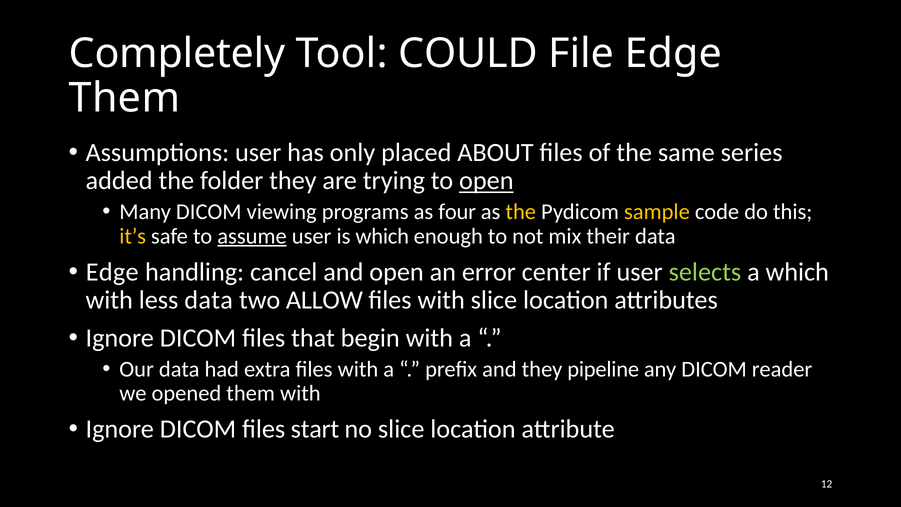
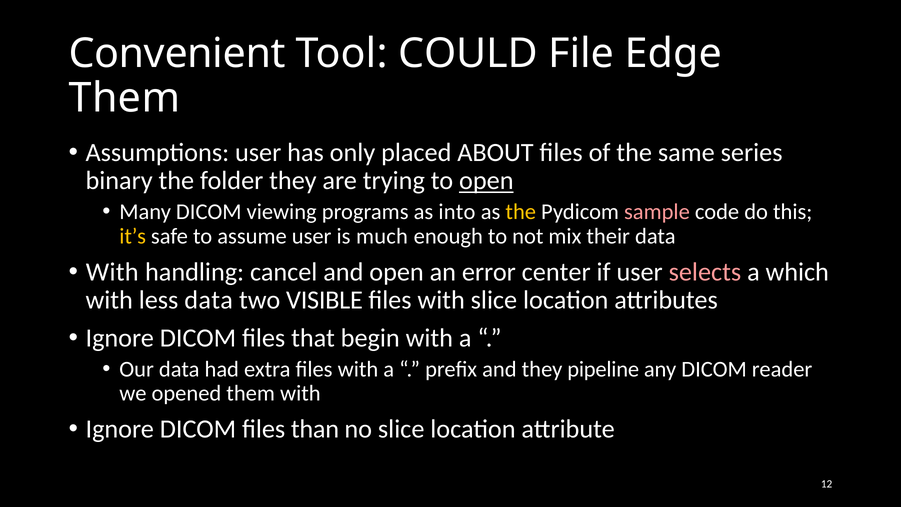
Completely: Completely -> Convenient
added: added -> binary
four: four -> into
sample colour: yellow -> pink
assume underline: present -> none
is which: which -> much
Edge at (112, 272): Edge -> With
selects colour: light green -> pink
ALLOW: ALLOW -> VISIBLE
start: start -> than
